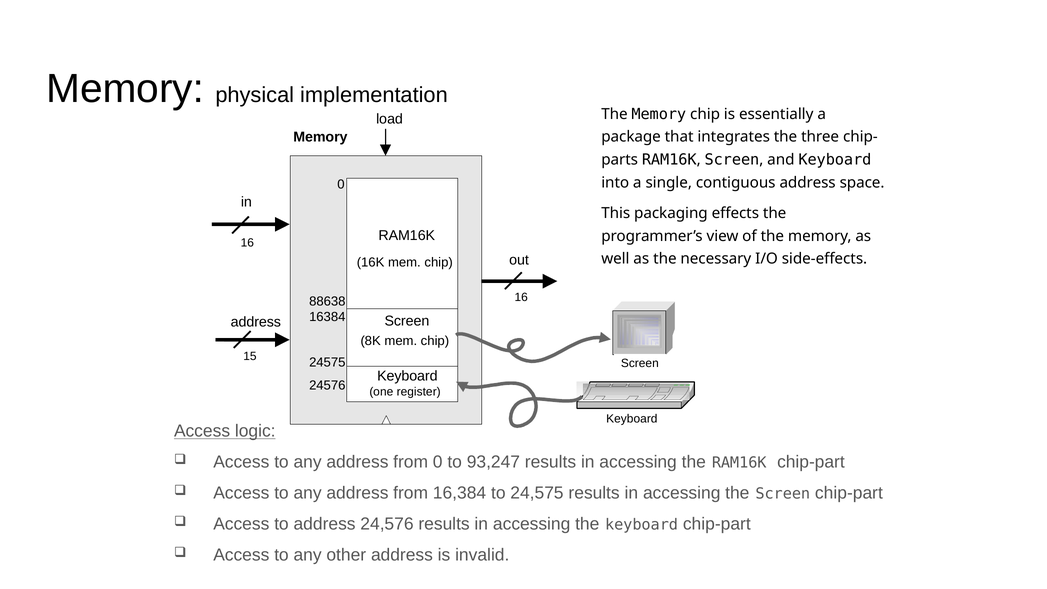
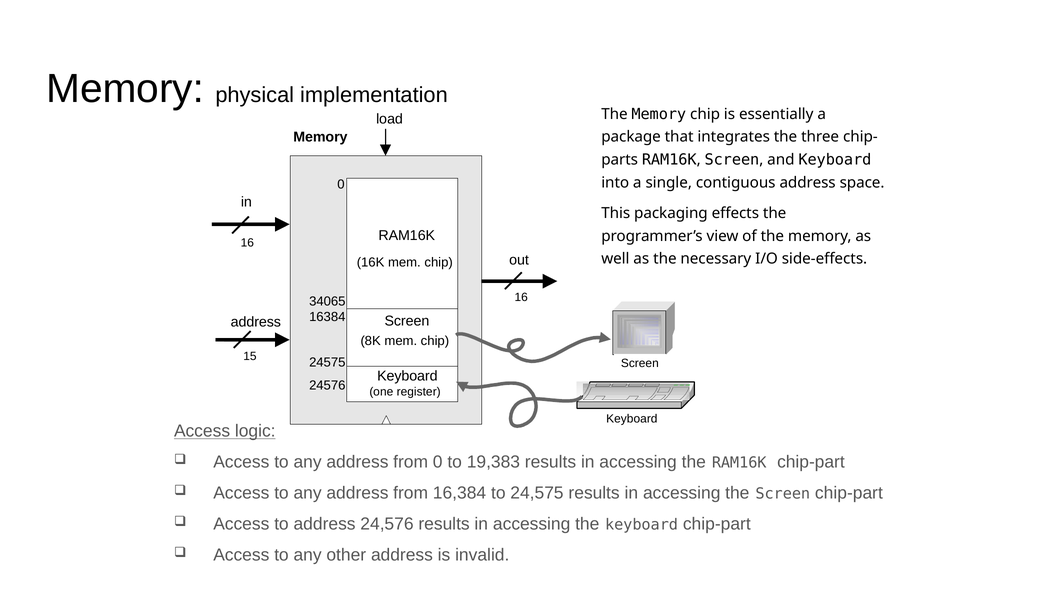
88638: 88638 -> 34065
93,247: 93,247 -> 19,383
